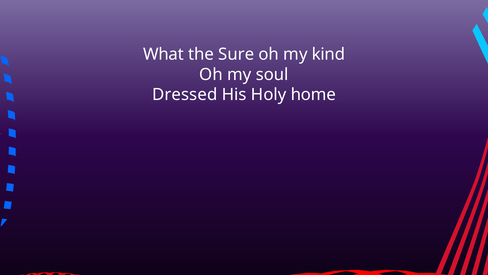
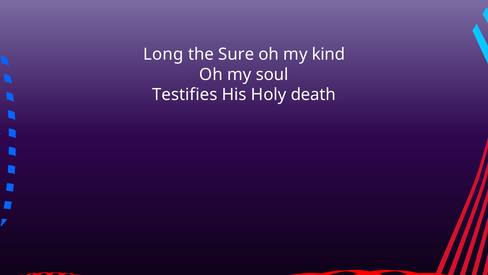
What: What -> Long
Dressed: Dressed -> Testifies
home: home -> death
